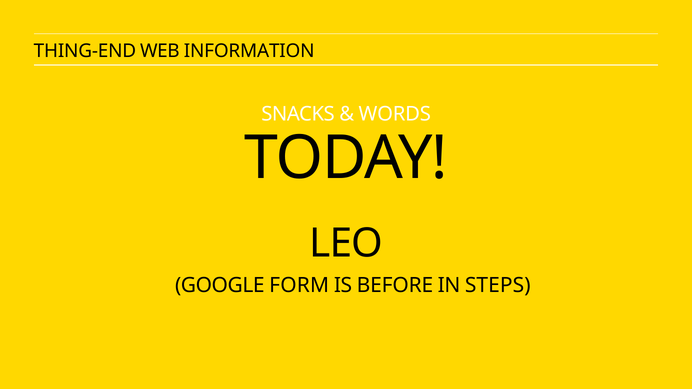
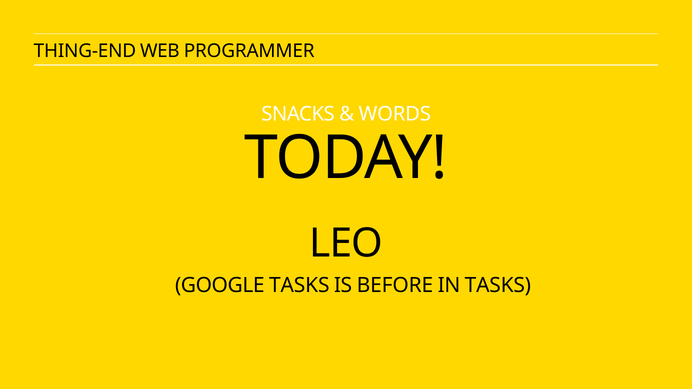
INFORMATION: INFORMATION -> PROGRAMMER
GOOGLE FORM: FORM -> TASKS
IN STEPS: STEPS -> TASKS
